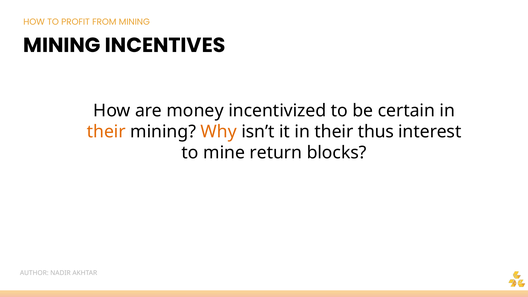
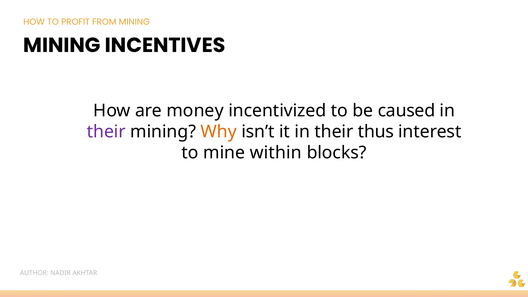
certain: certain -> caused
their at (106, 132) colour: orange -> purple
return: return -> within
